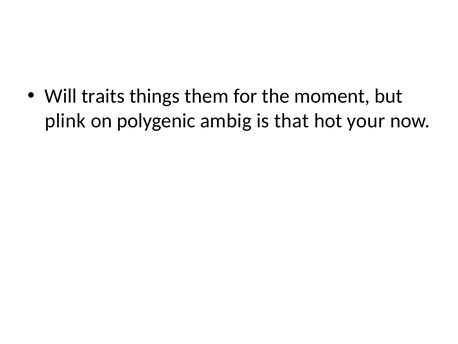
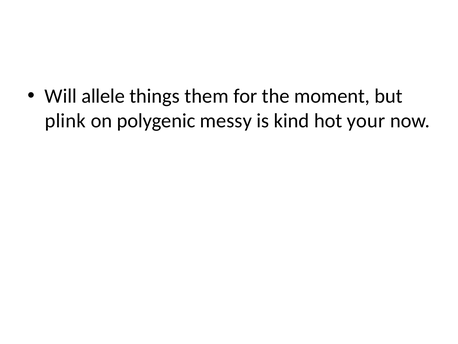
traits: traits -> allele
ambig: ambig -> messy
that: that -> kind
